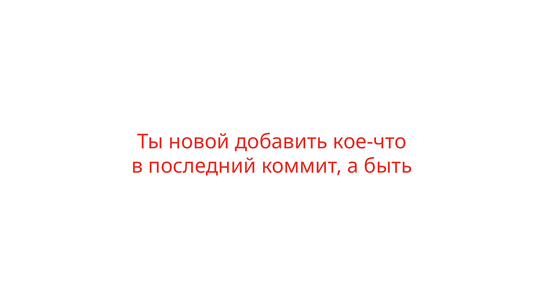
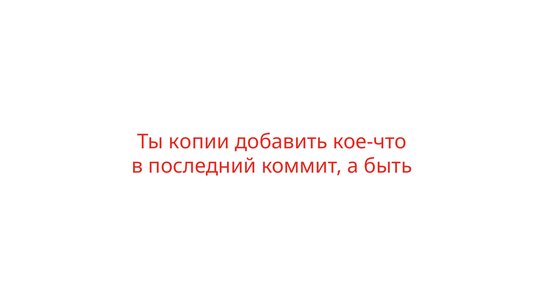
новой: новой -> копии
